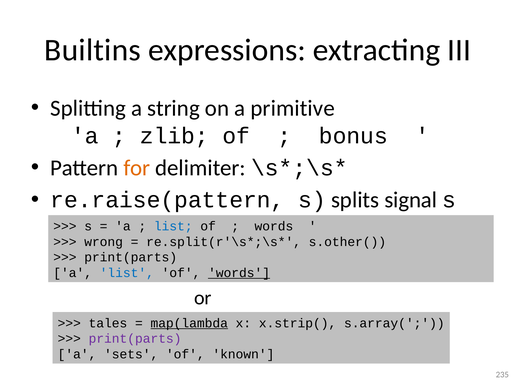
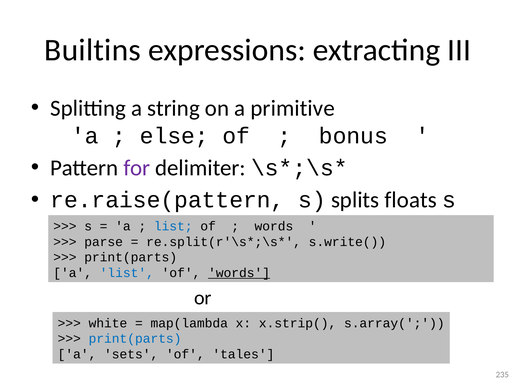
zlib: zlib -> else
for colour: orange -> purple
signal: signal -> floats
wrong: wrong -> parse
s.other(: s.other( -> s.write(
tales: tales -> white
map(lambda underline: present -> none
print(parts at (135, 339) colour: purple -> blue
known: known -> tales
